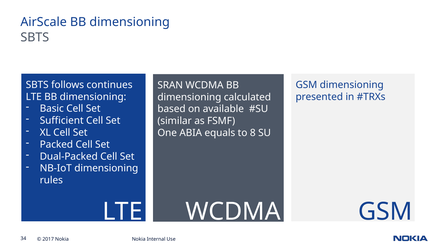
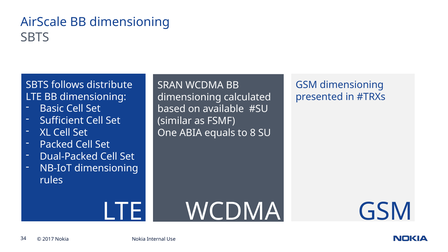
continues: continues -> distribute
